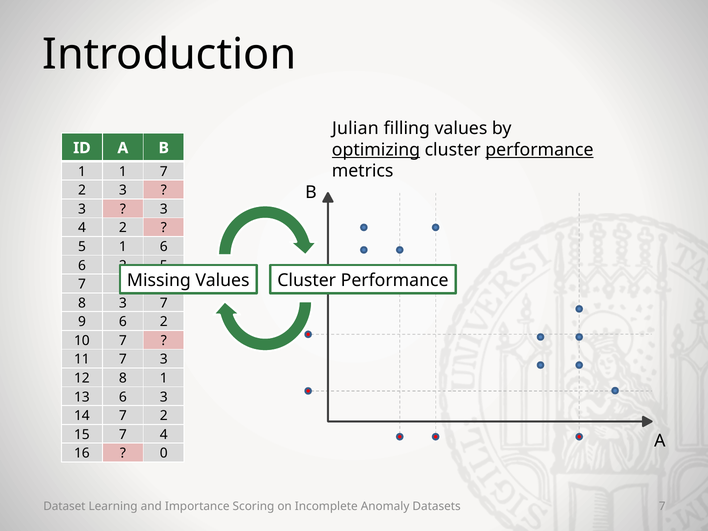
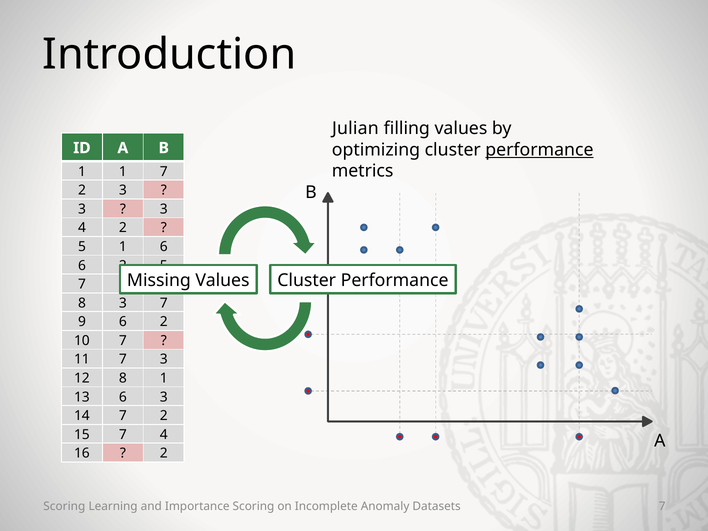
optimizing underline: present -> none
0 at (164, 453): 0 -> 2
Dataset at (64, 506): Dataset -> Scoring
